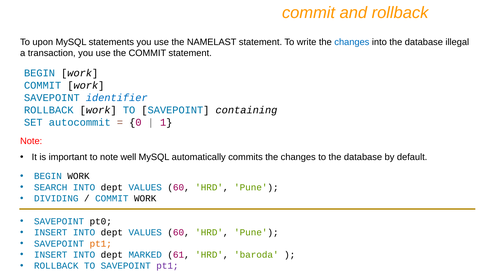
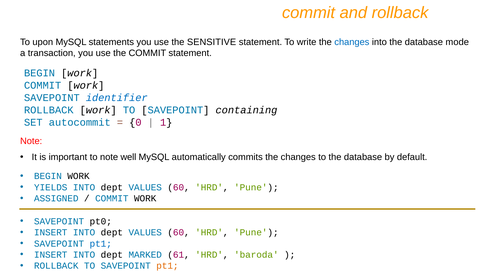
NAMELAST: NAMELAST -> SENSITIVE
illegal: illegal -> mode
SEARCH: SEARCH -> YIELDS
DIVIDING: DIVIDING -> ASSIGNED
pt1 at (101, 244) colour: orange -> blue
pt1 at (167, 266) colour: purple -> orange
